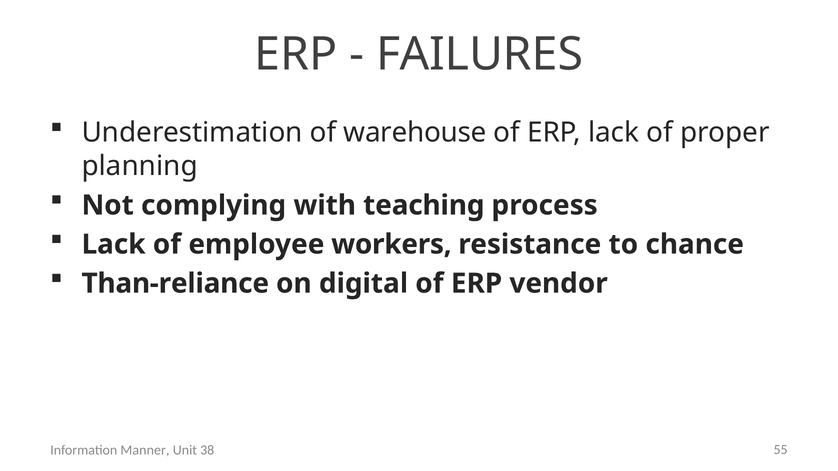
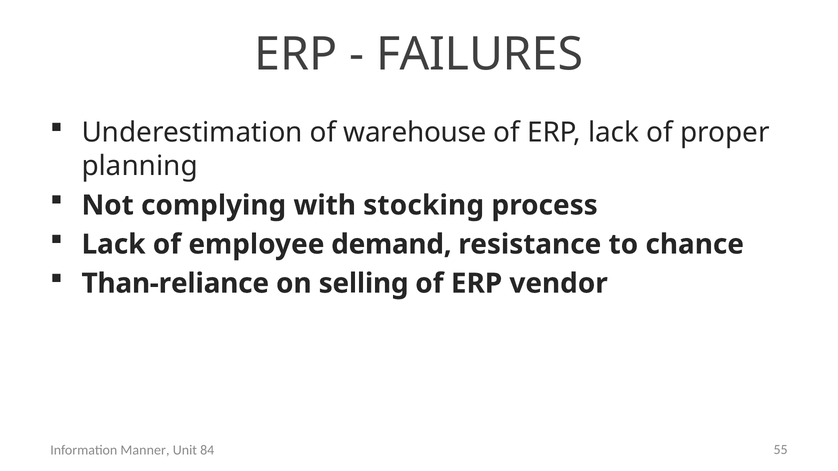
teaching: teaching -> stocking
workers: workers -> demand
digital: digital -> selling
38: 38 -> 84
